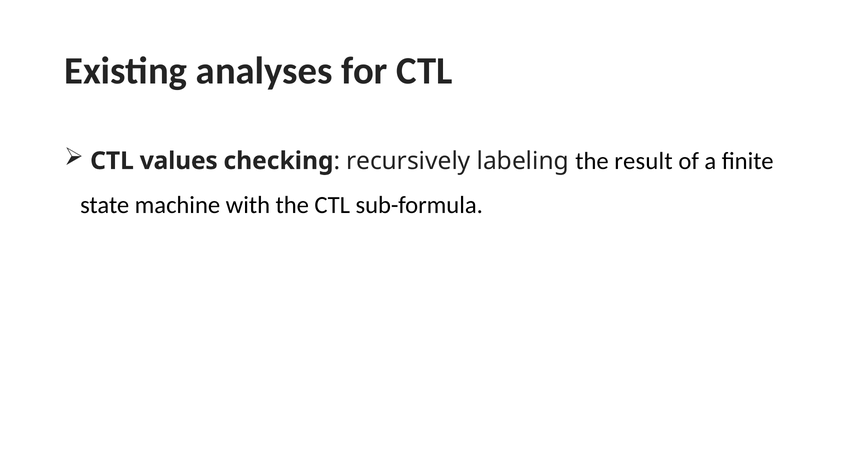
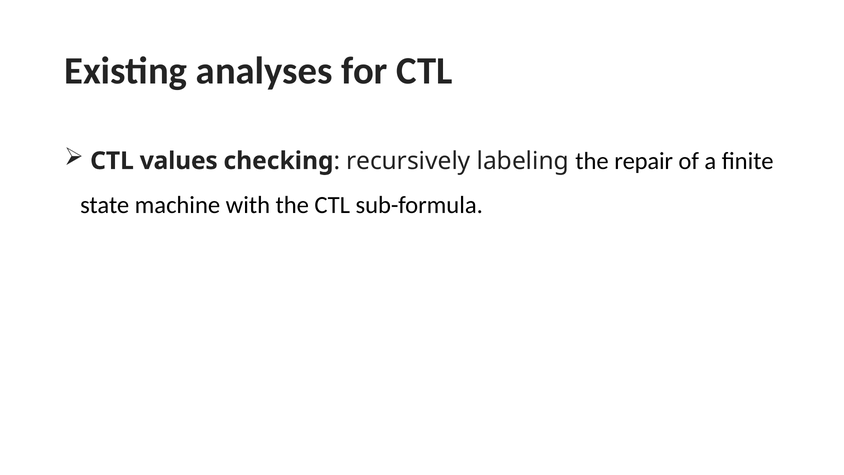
result: result -> repair
